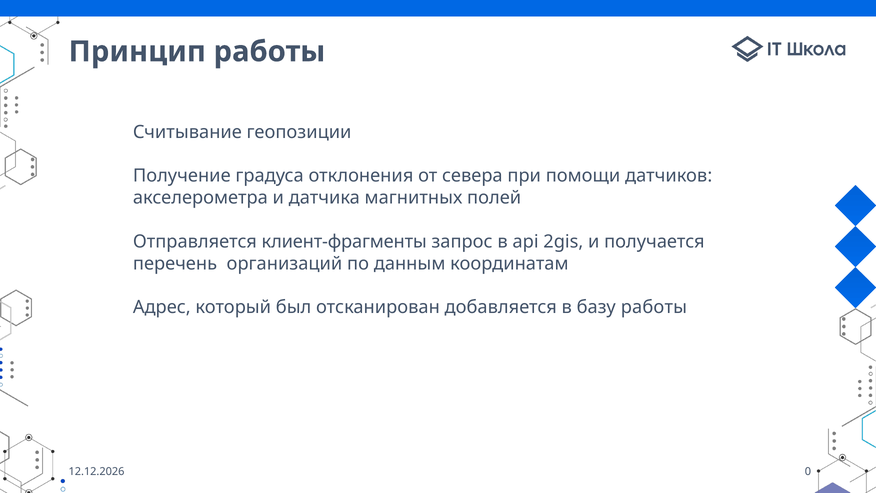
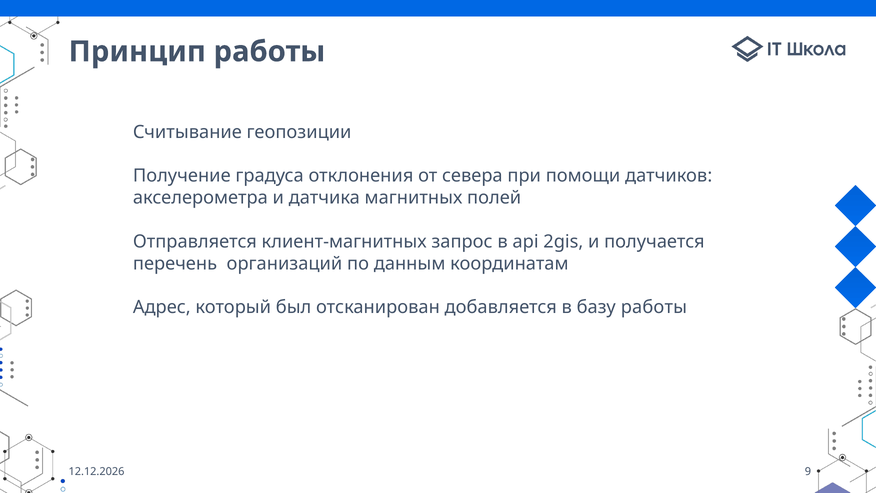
клиент-фрагменты: клиент-фрагменты -> клиент-магнитных
0: 0 -> 9
